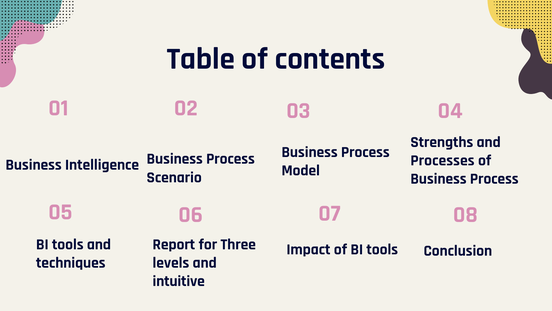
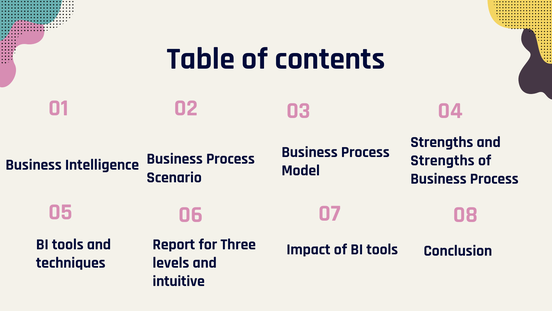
Processes at (442, 160): Processes -> Strengths
